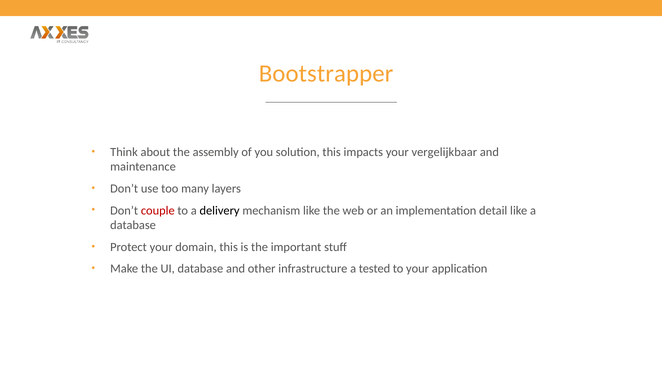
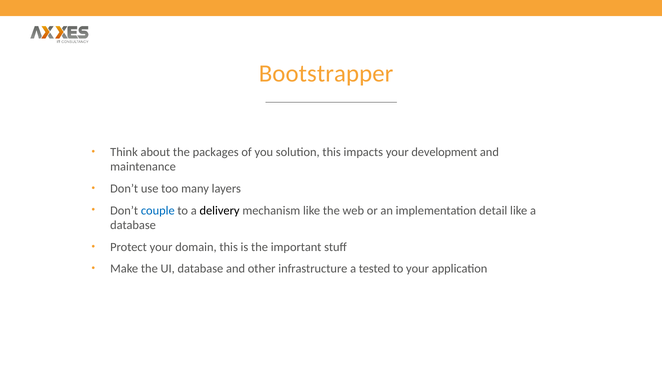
assembly: assembly -> packages
vergelijkbaar: vergelijkbaar -> development
couple colour: red -> blue
